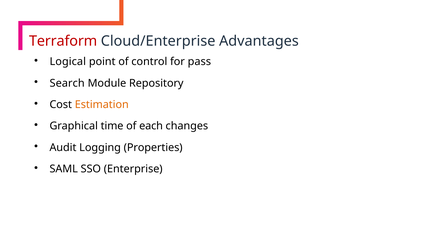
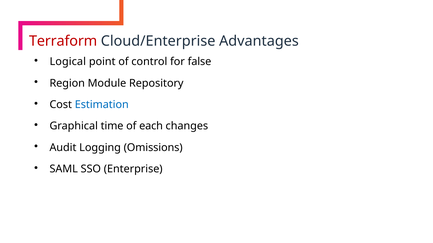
pass: pass -> false
Search: Search -> Region
Estimation colour: orange -> blue
Properties: Properties -> Omissions
